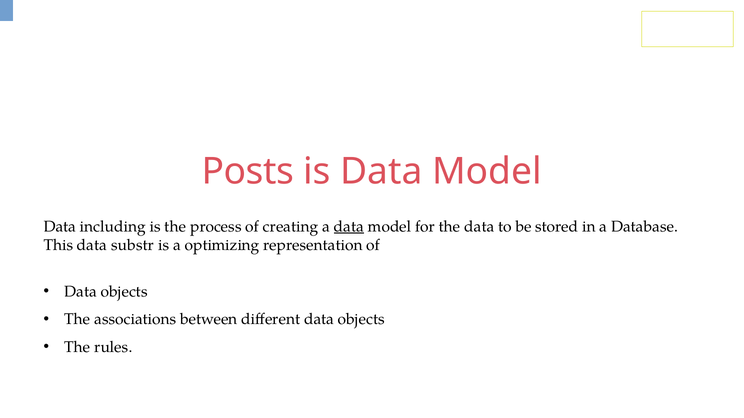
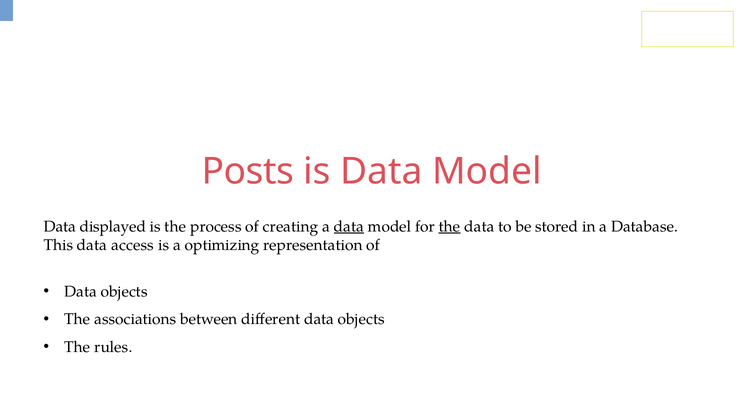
including: including -> displayed
the at (450, 227) underline: none -> present
substr: substr -> access
